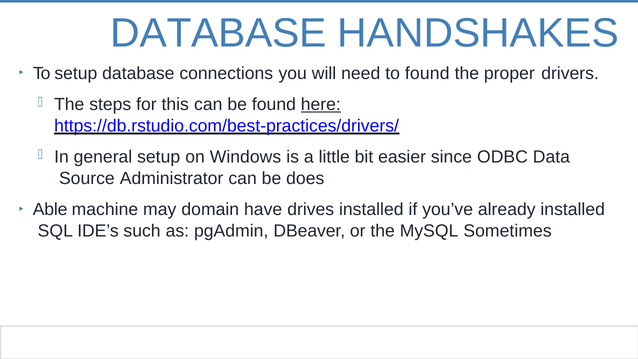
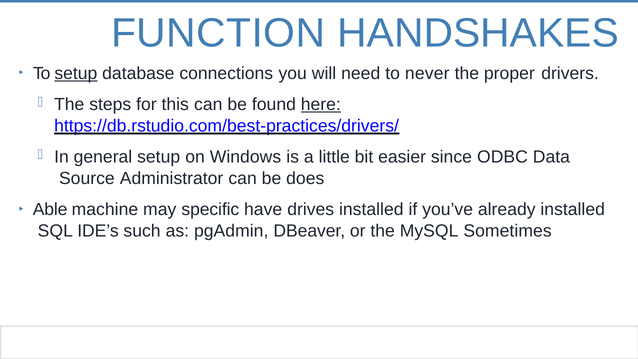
DATABASE at (218, 33): DATABASE -> FUNCTION
setup at (76, 73) underline: none -> present
to found: found -> never
domain: domain -> specific
